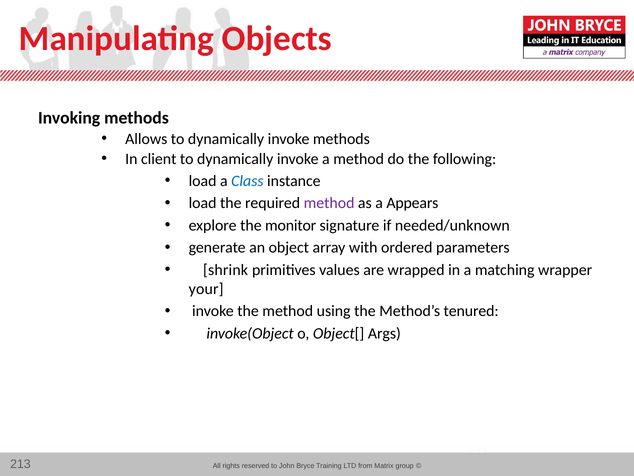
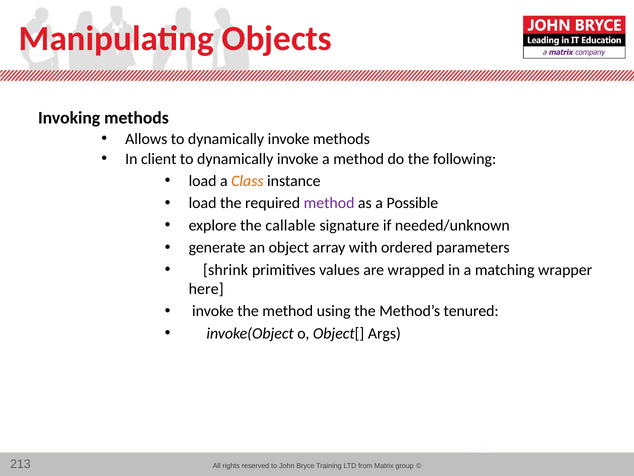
Class colour: blue -> orange
Appears: Appears -> Possible
monitor: monitor -> callable
your: your -> here
